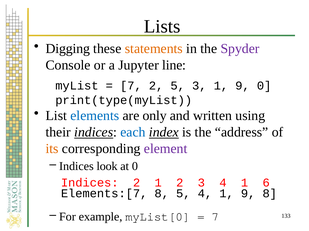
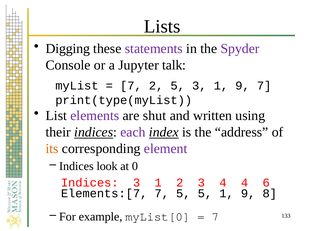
statements colour: orange -> purple
line: line -> talk
9 0: 0 -> 7
elements colour: blue -> purple
only: only -> shut
each colour: blue -> purple
Indices 2: 2 -> 3
3 4 1: 1 -> 4
Elements:[7 8: 8 -> 7
5 4: 4 -> 5
